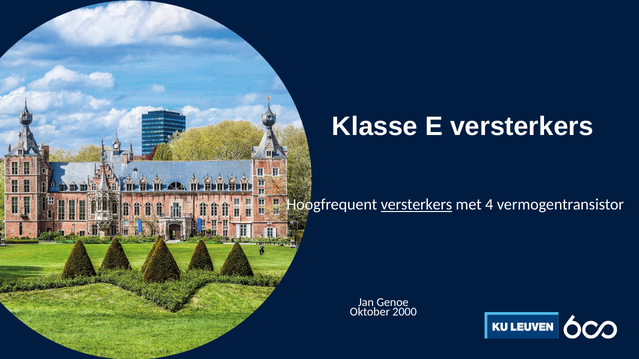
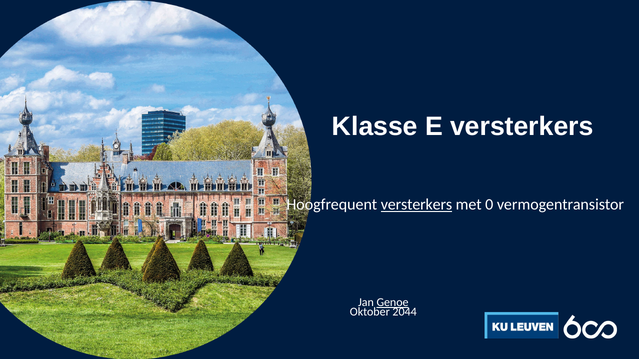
4: 4 -> 0
Genoe underline: none -> present
2000: 2000 -> 2044
